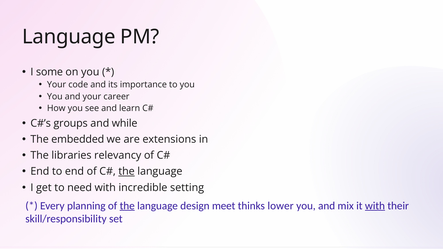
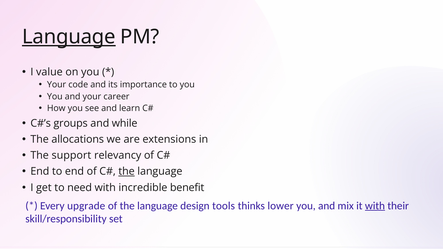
Language at (69, 37) underline: none -> present
some: some -> value
embedded: embedded -> allocations
libraries: libraries -> support
setting: setting -> benefit
planning: planning -> upgrade
the at (127, 206) underline: present -> none
meet: meet -> tools
